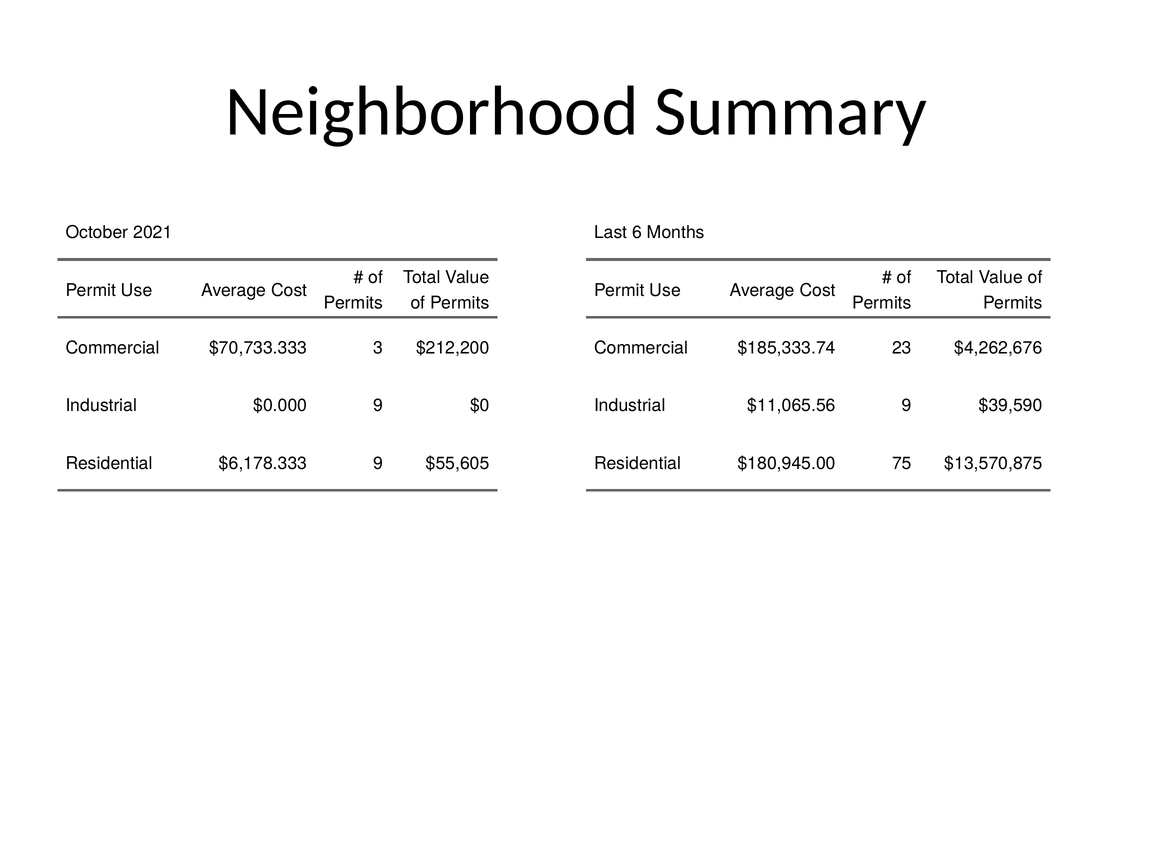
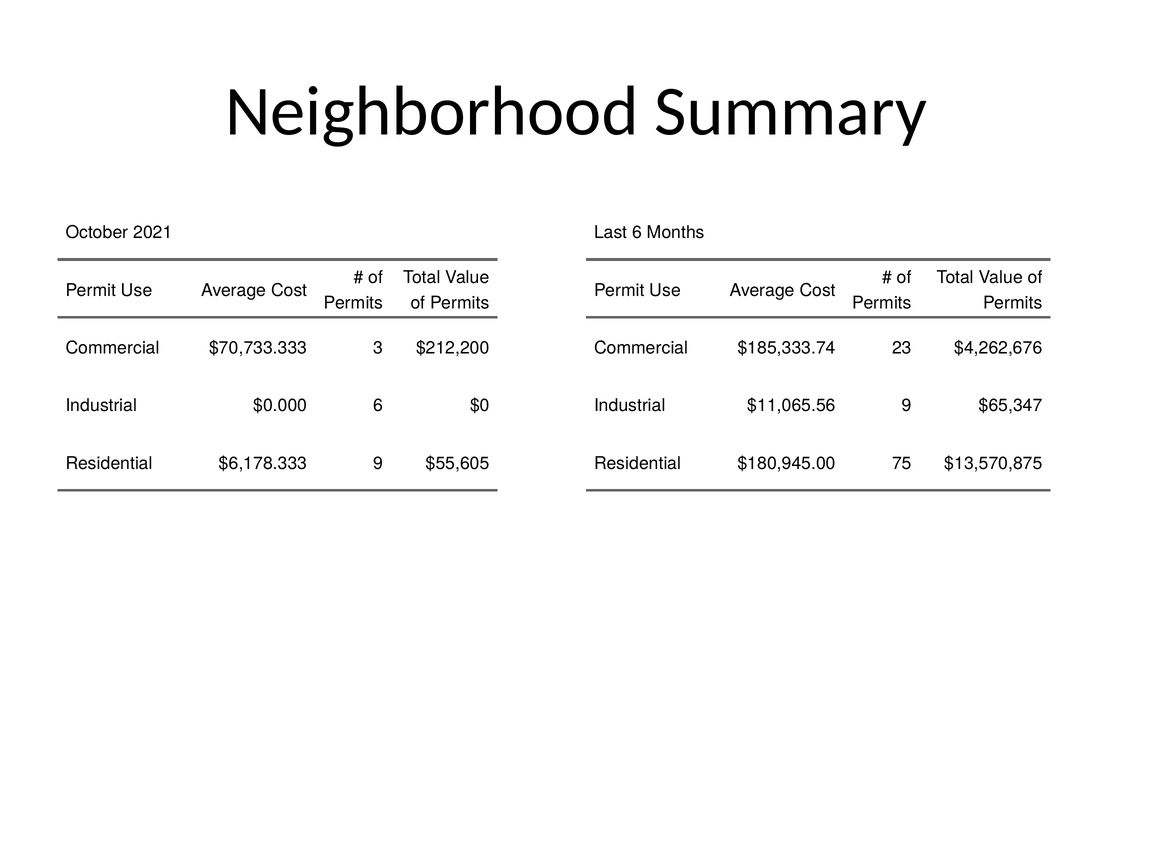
$0.000 9: 9 -> 6
$39,590: $39,590 -> $65,347
